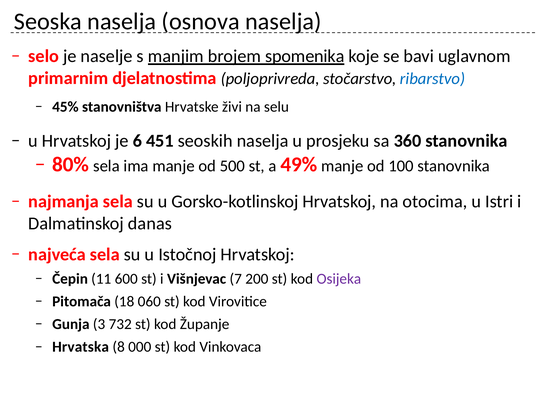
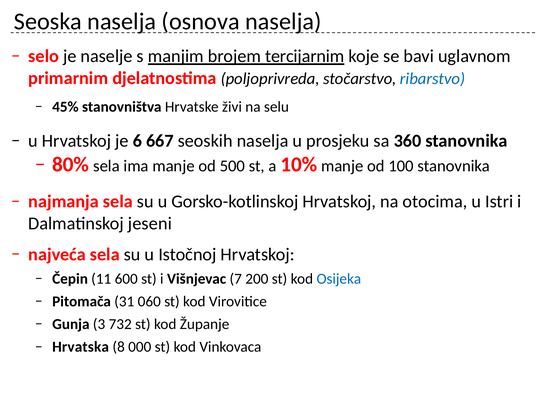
spomenika: spomenika -> tercijarnim
451: 451 -> 667
49%: 49% -> 10%
danas: danas -> jeseni
Osijeka colour: purple -> blue
18: 18 -> 31
